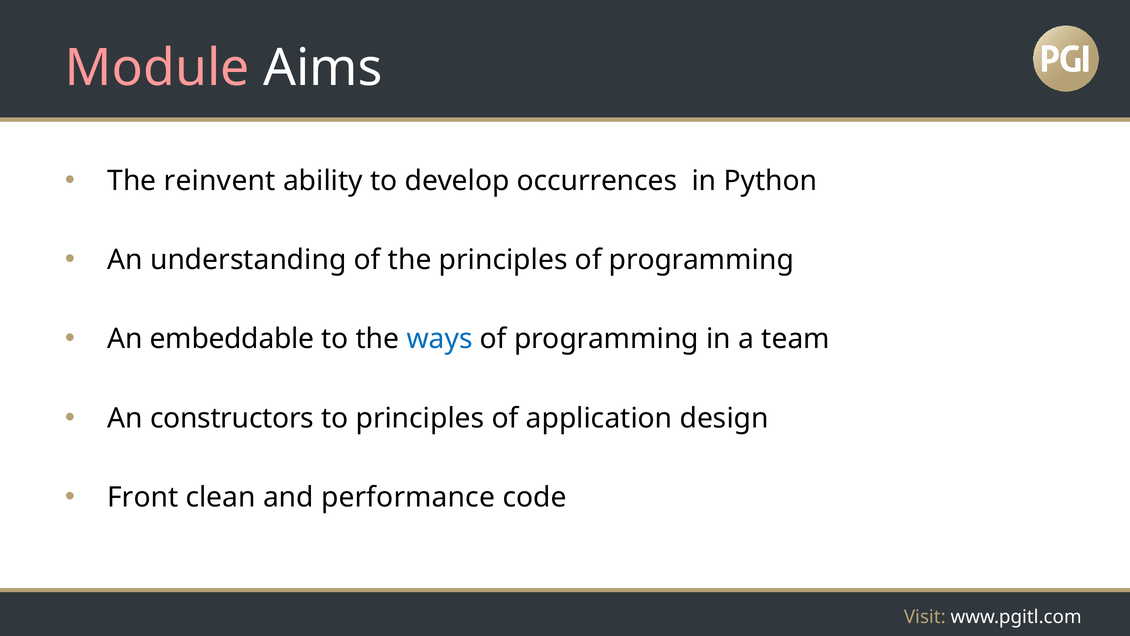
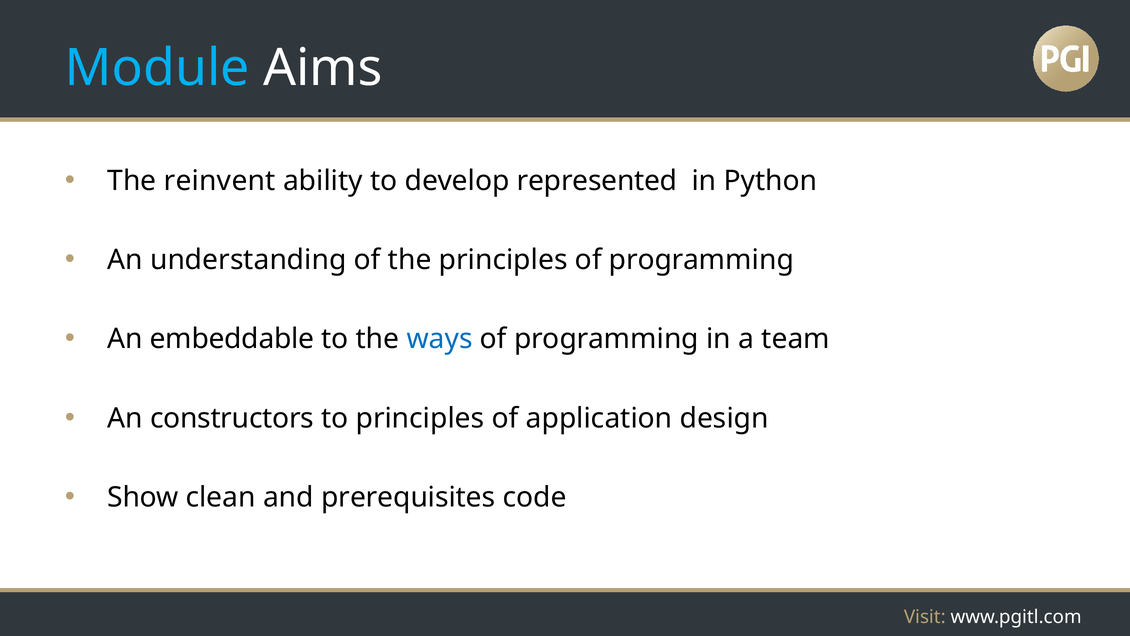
Module colour: pink -> light blue
occurrences: occurrences -> represented
Front: Front -> Show
performance: performance -> prerequisites
